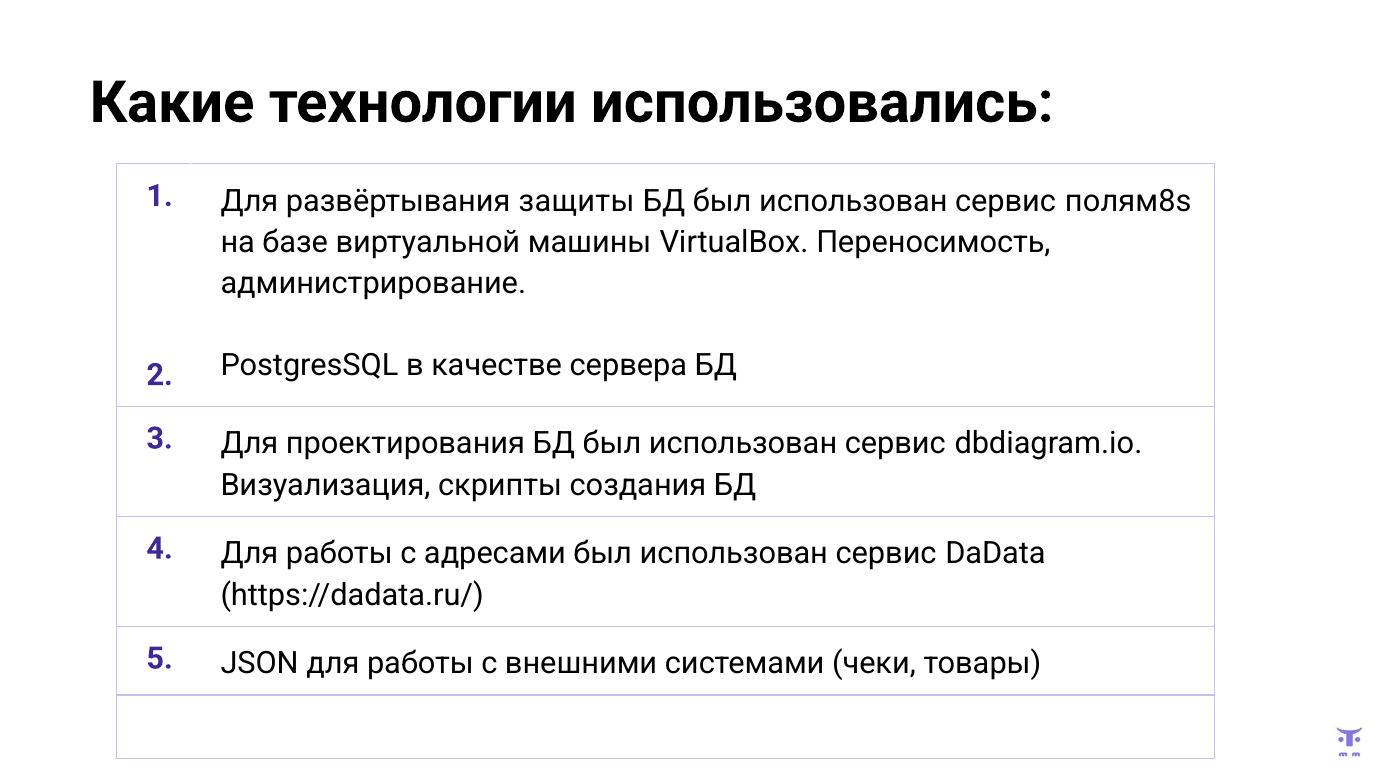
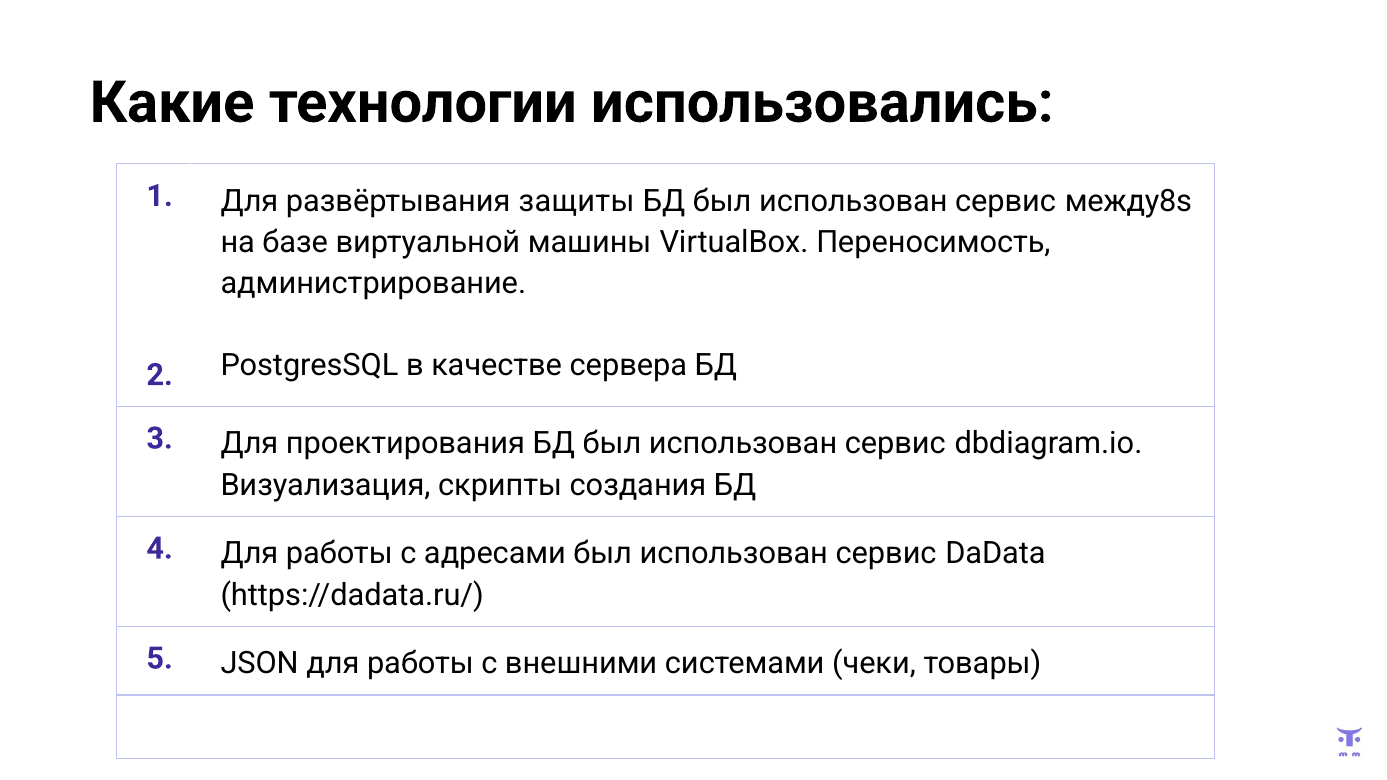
полям8s: полям8s -> между8s
